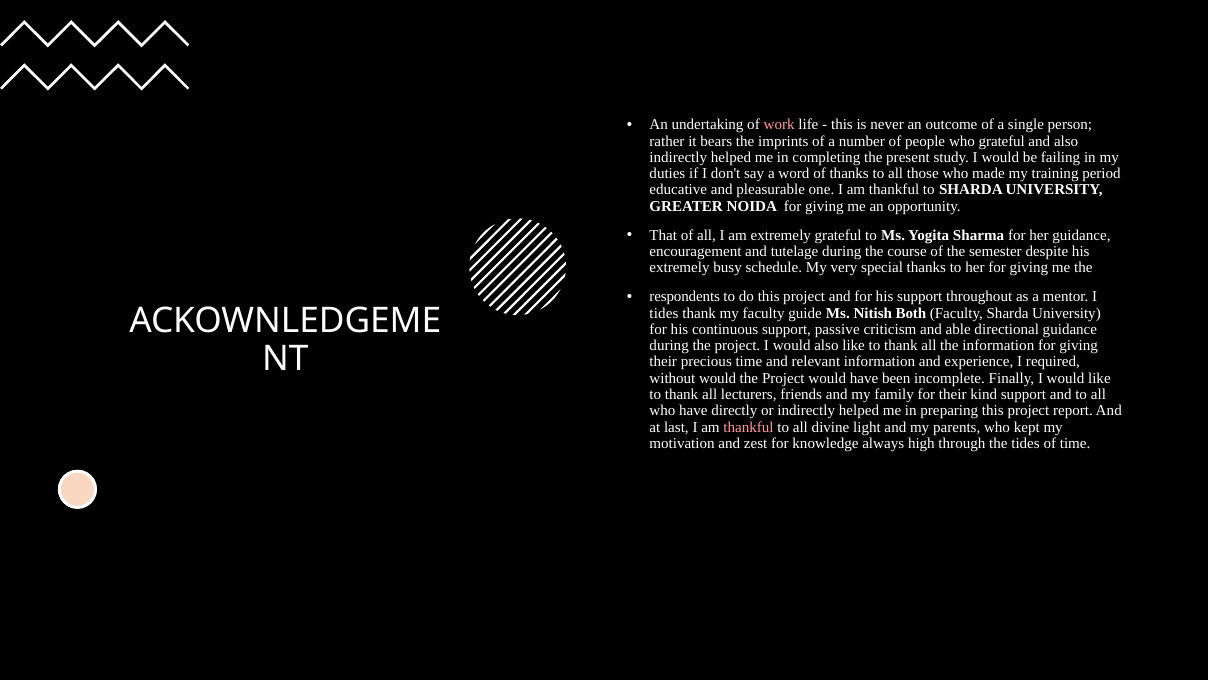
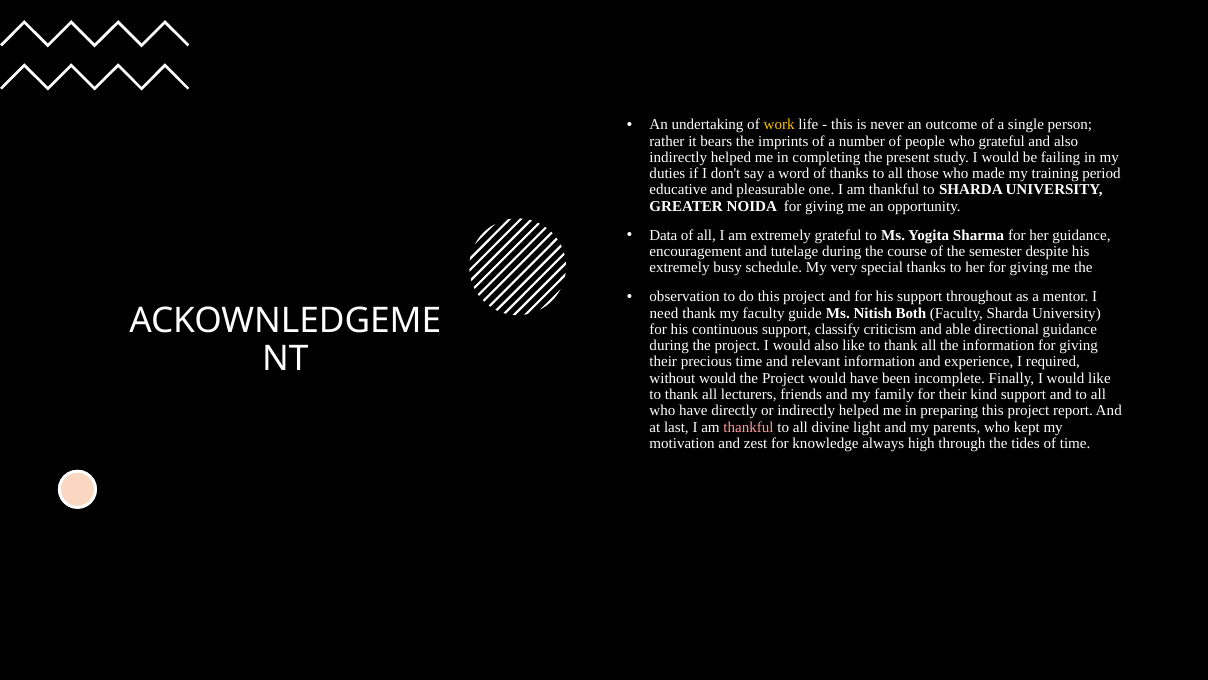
work colour: pink -> yellow
That: That -> Data
respondents: respondents -> observation
tides at (664, 313): tides -> need
passive: passive -> classify
